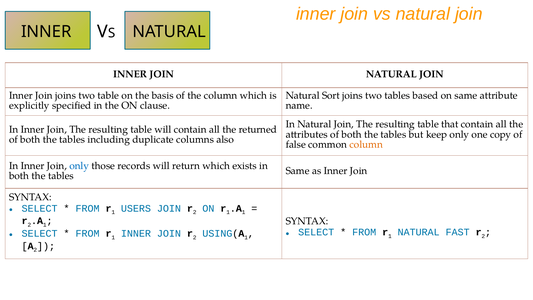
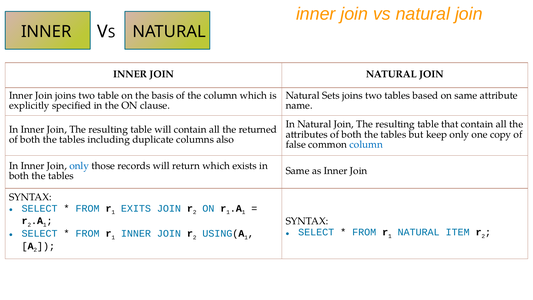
Sort: Sort -> Sets
column at (366, 144) colour: orange -> blue
USERS: USERS -> EXITS
FAST: FAST -> ITEM
